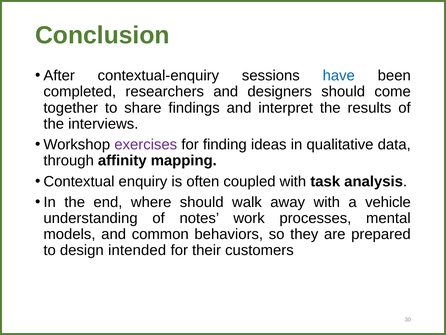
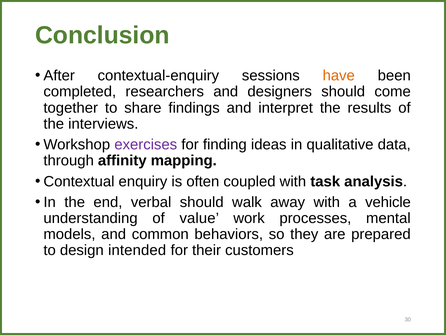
have colour: blue -> orange
where: where -> verbal
notes: notes -> value
